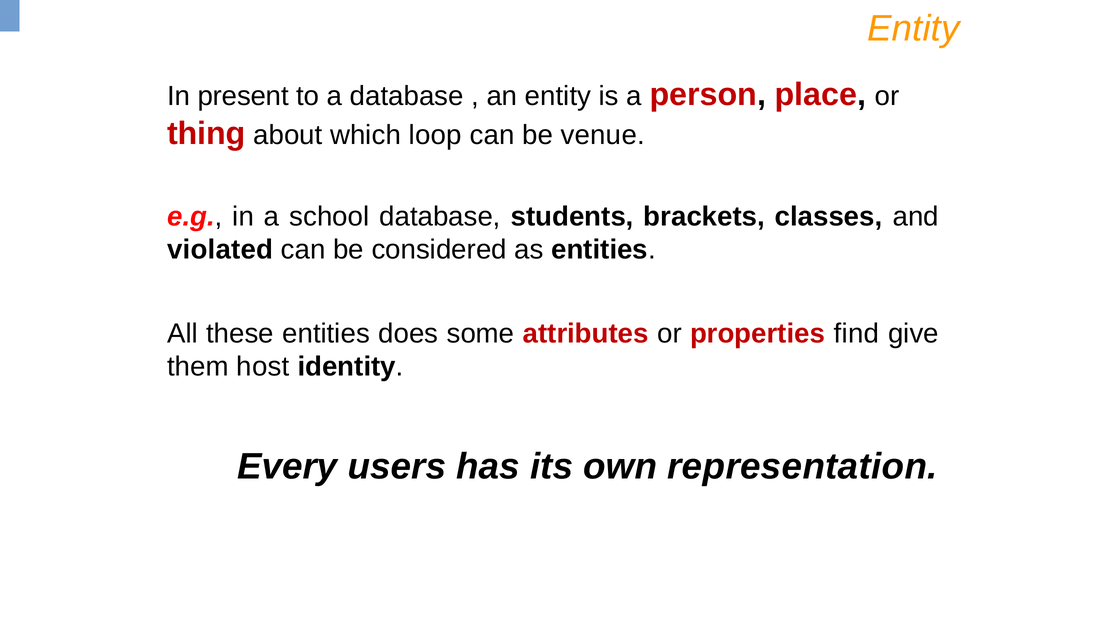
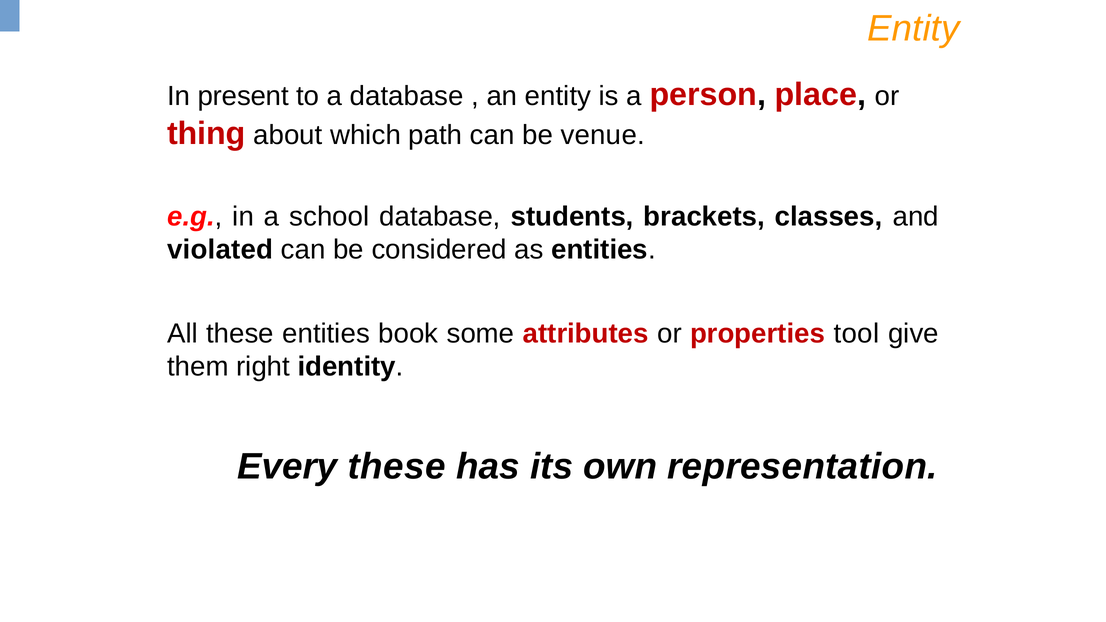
loop: loop -> path
does: does -> book
find: find -> tool
host: host -> right
Every users: users -> these
